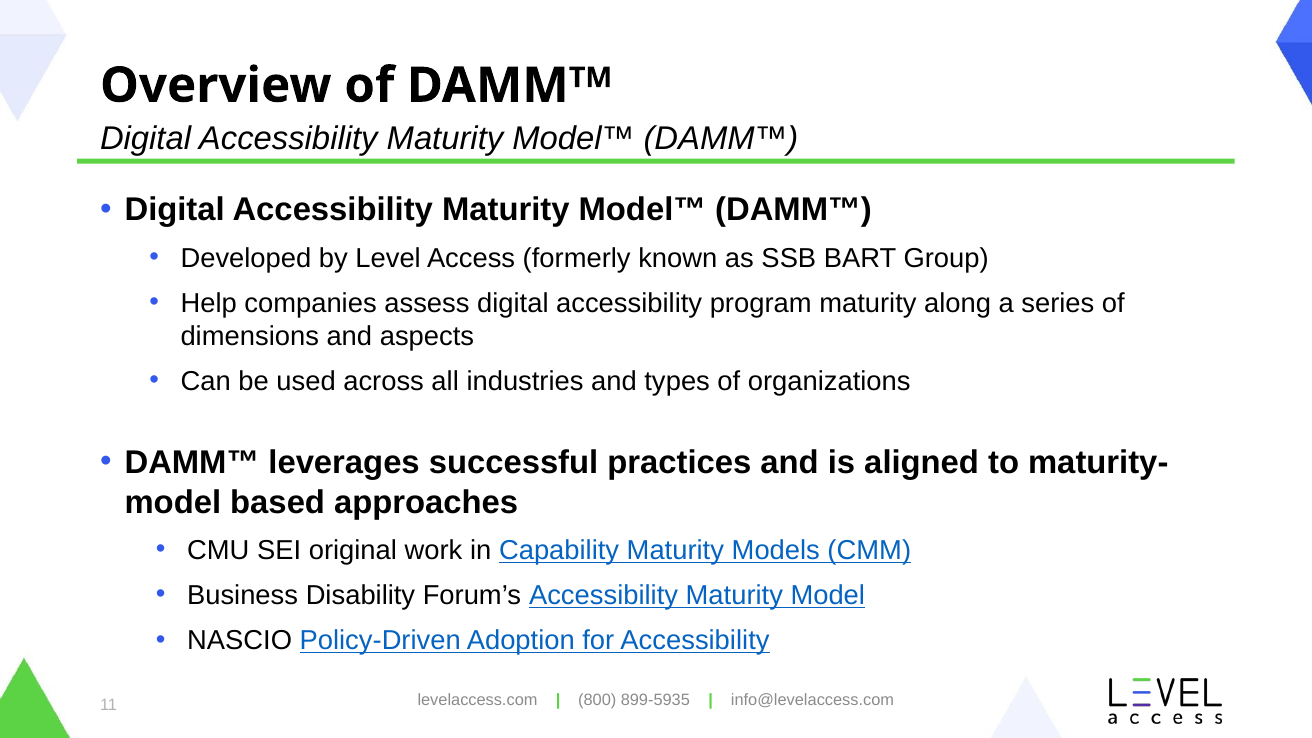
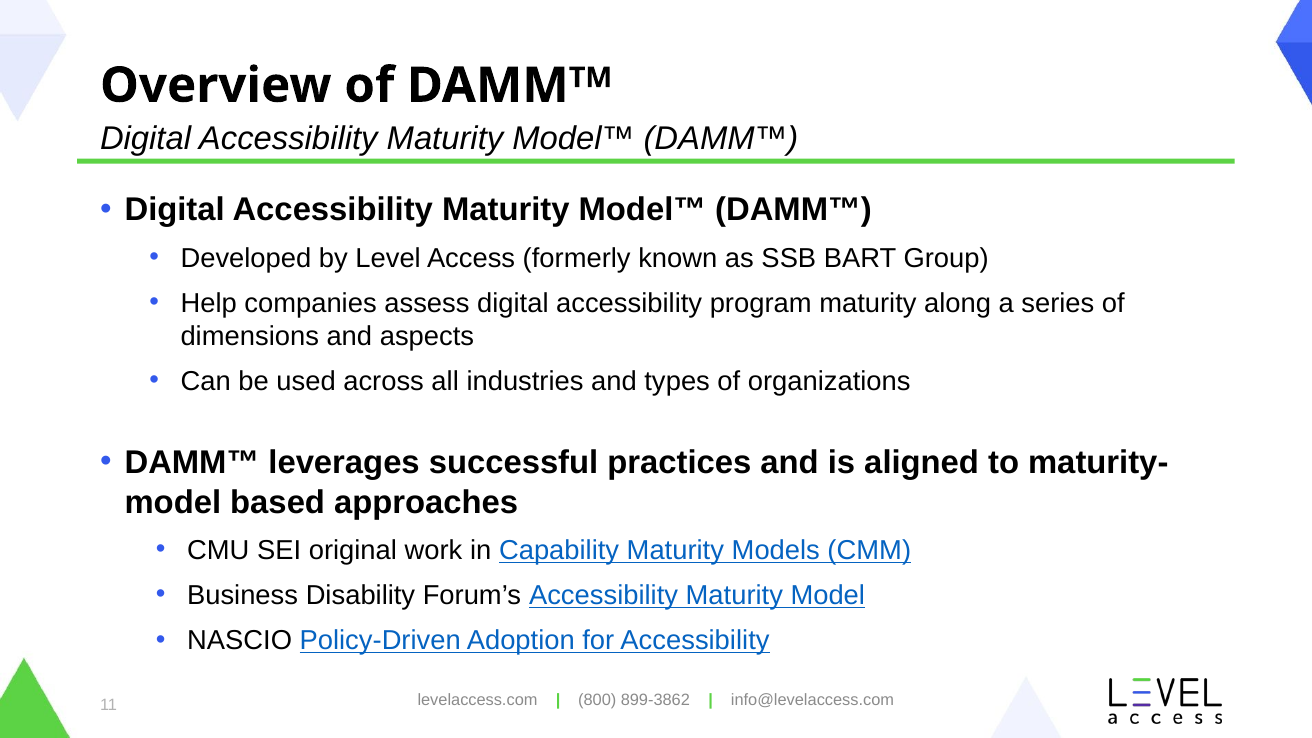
899-5935: 899-5935 -> 899-3862
